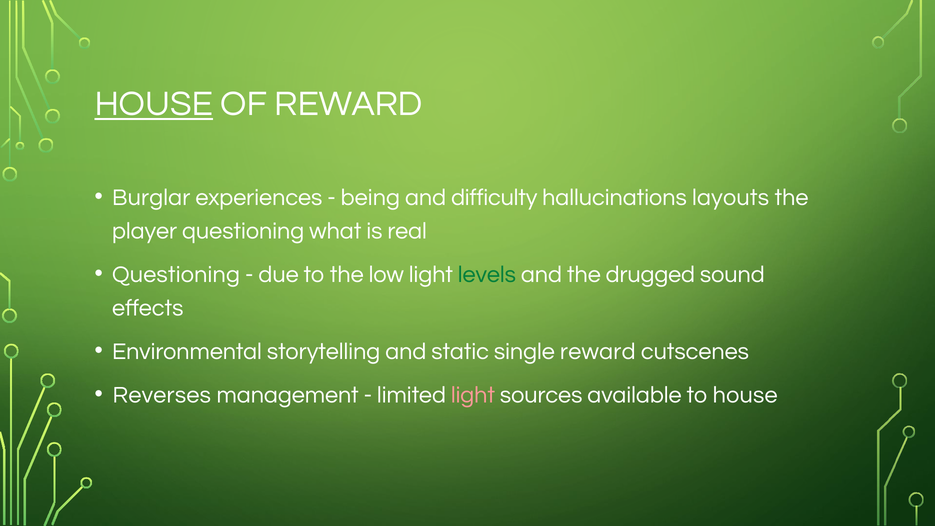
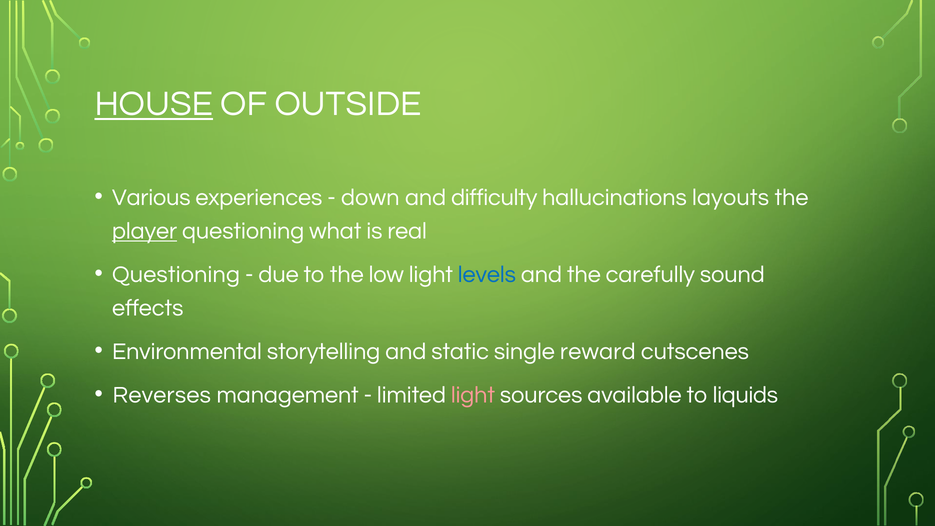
OF REWARD: REWARD -> OUTSIDE
Burglar: Burglar -> Various
being: being -> down
player underline: none -> present
levels colour: green -> blue
drugged: drugged -> carefully
to house: house -> liquids
